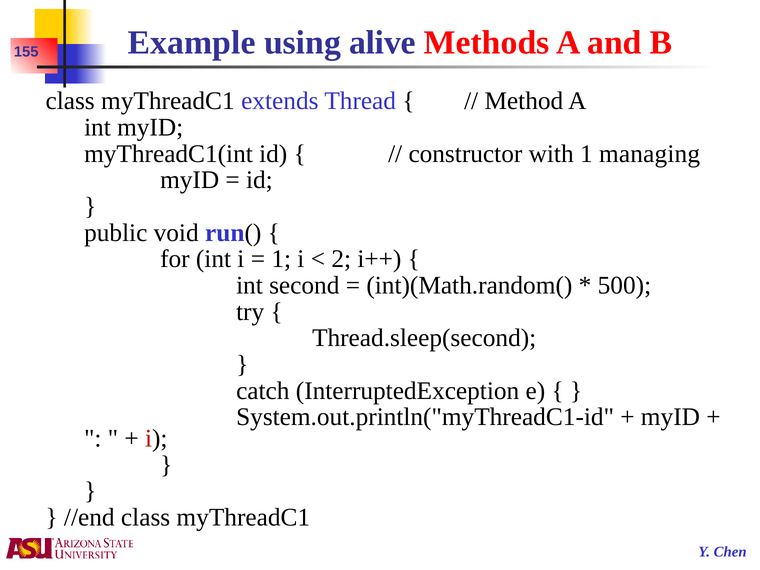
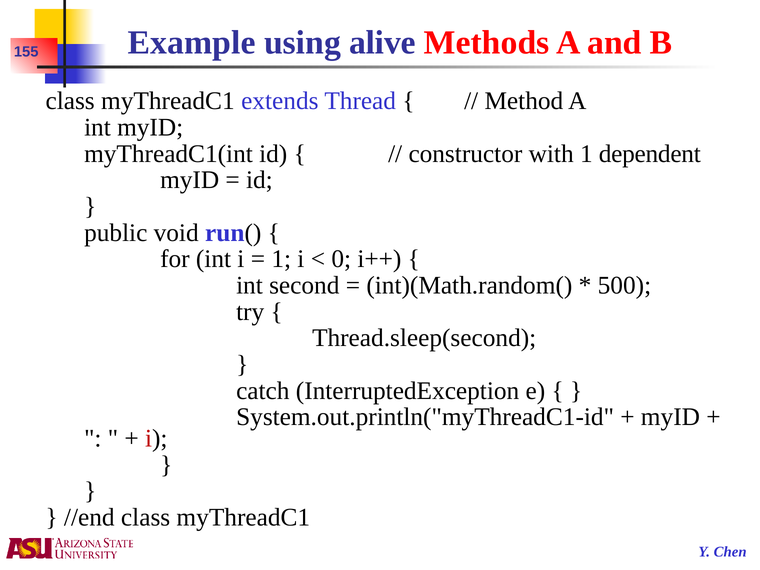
managing: managing -> dependent
2: 2 -> 0
